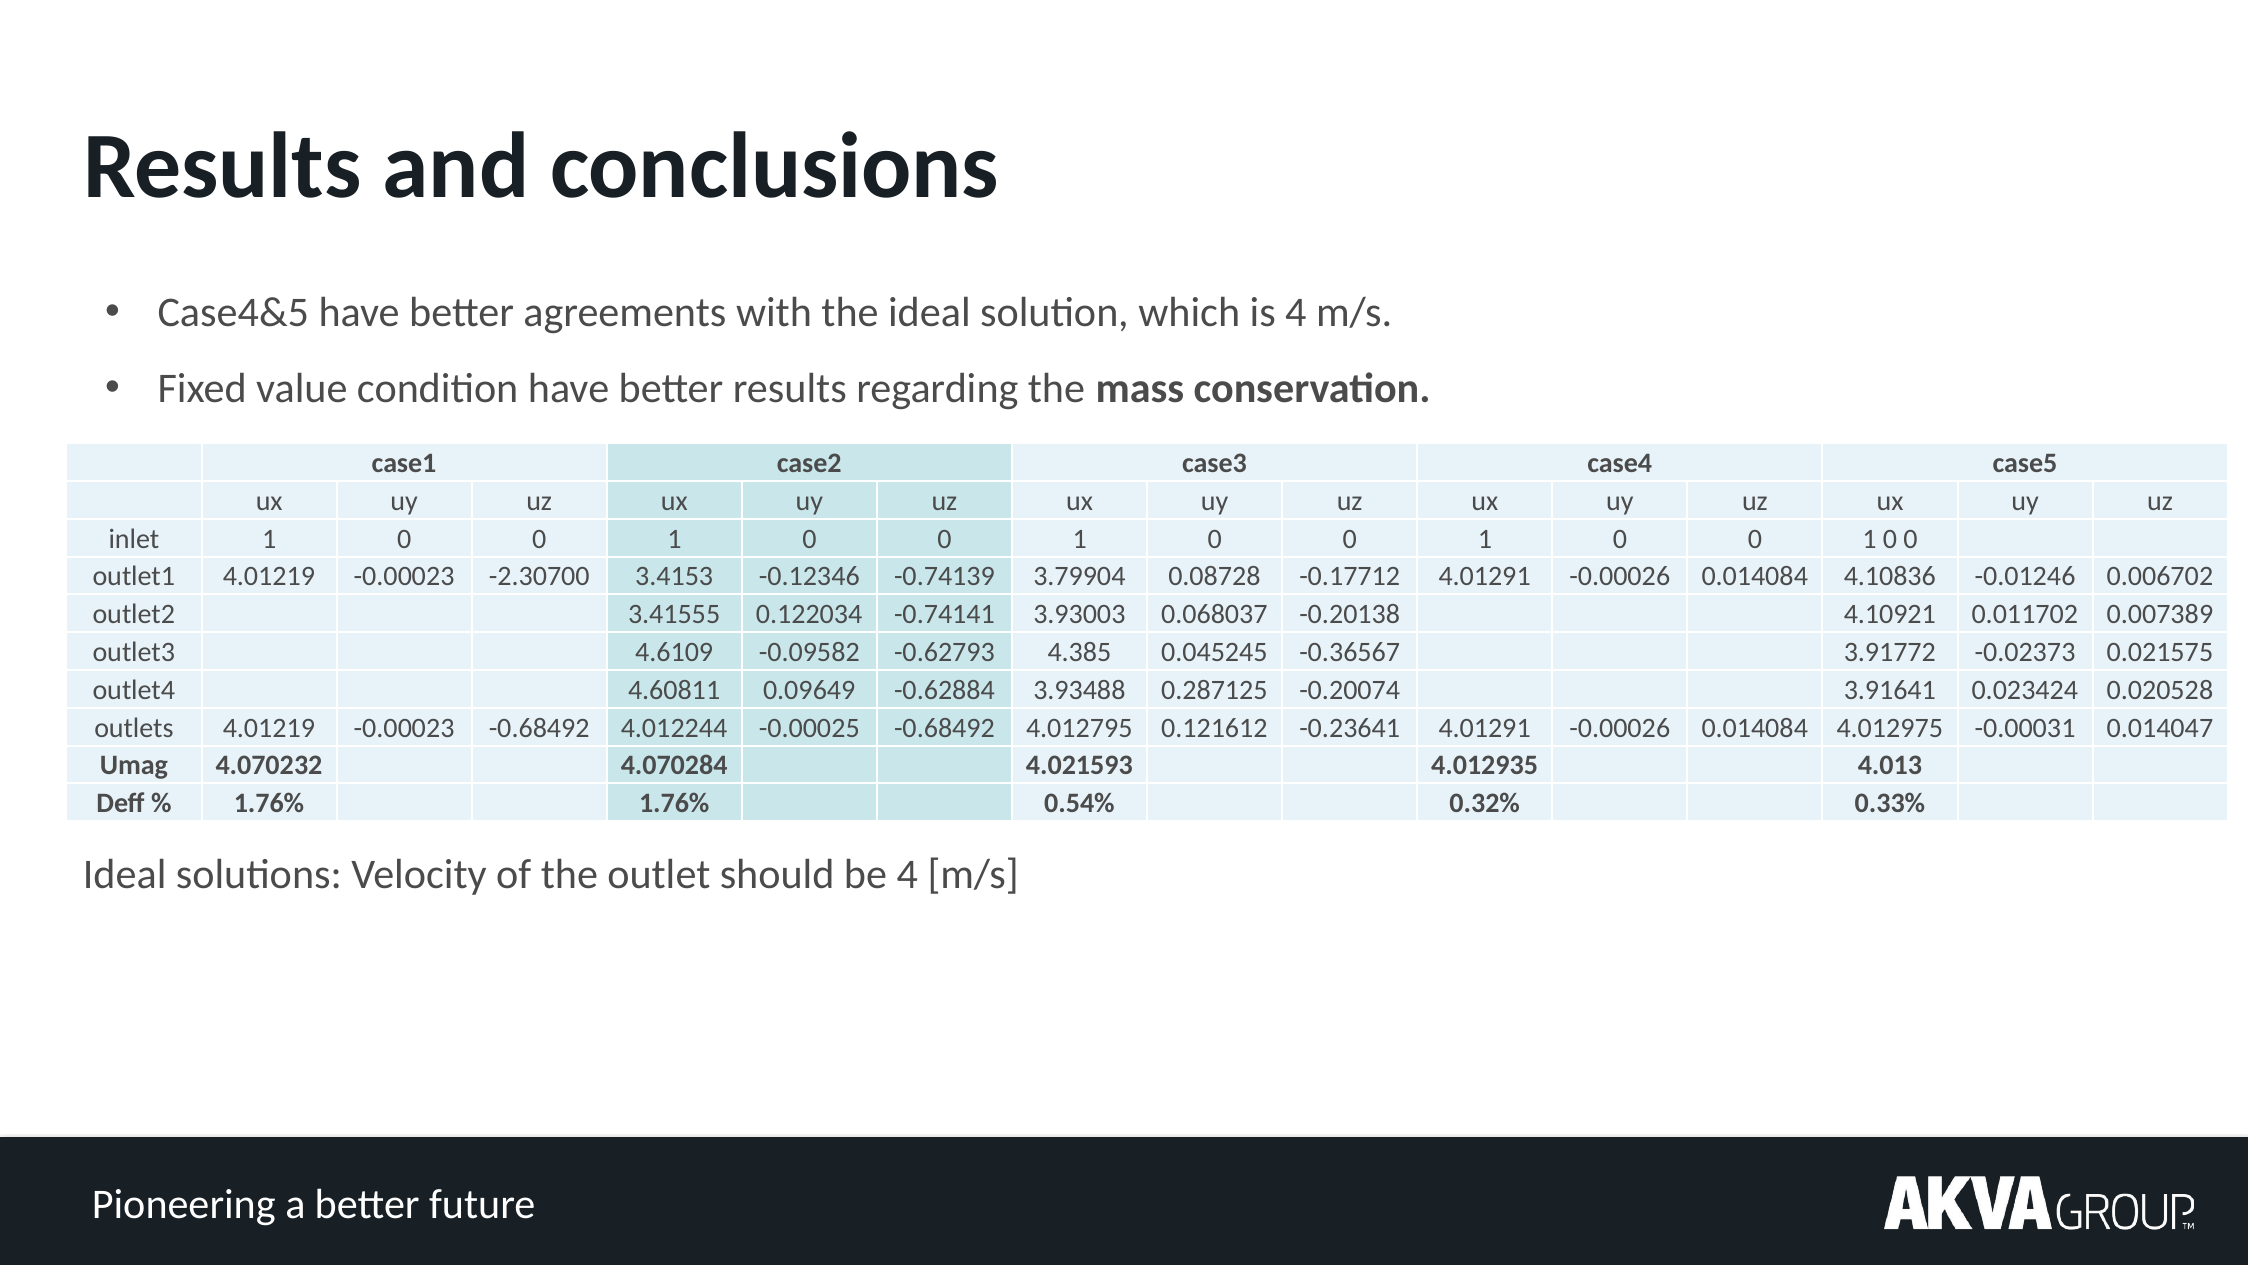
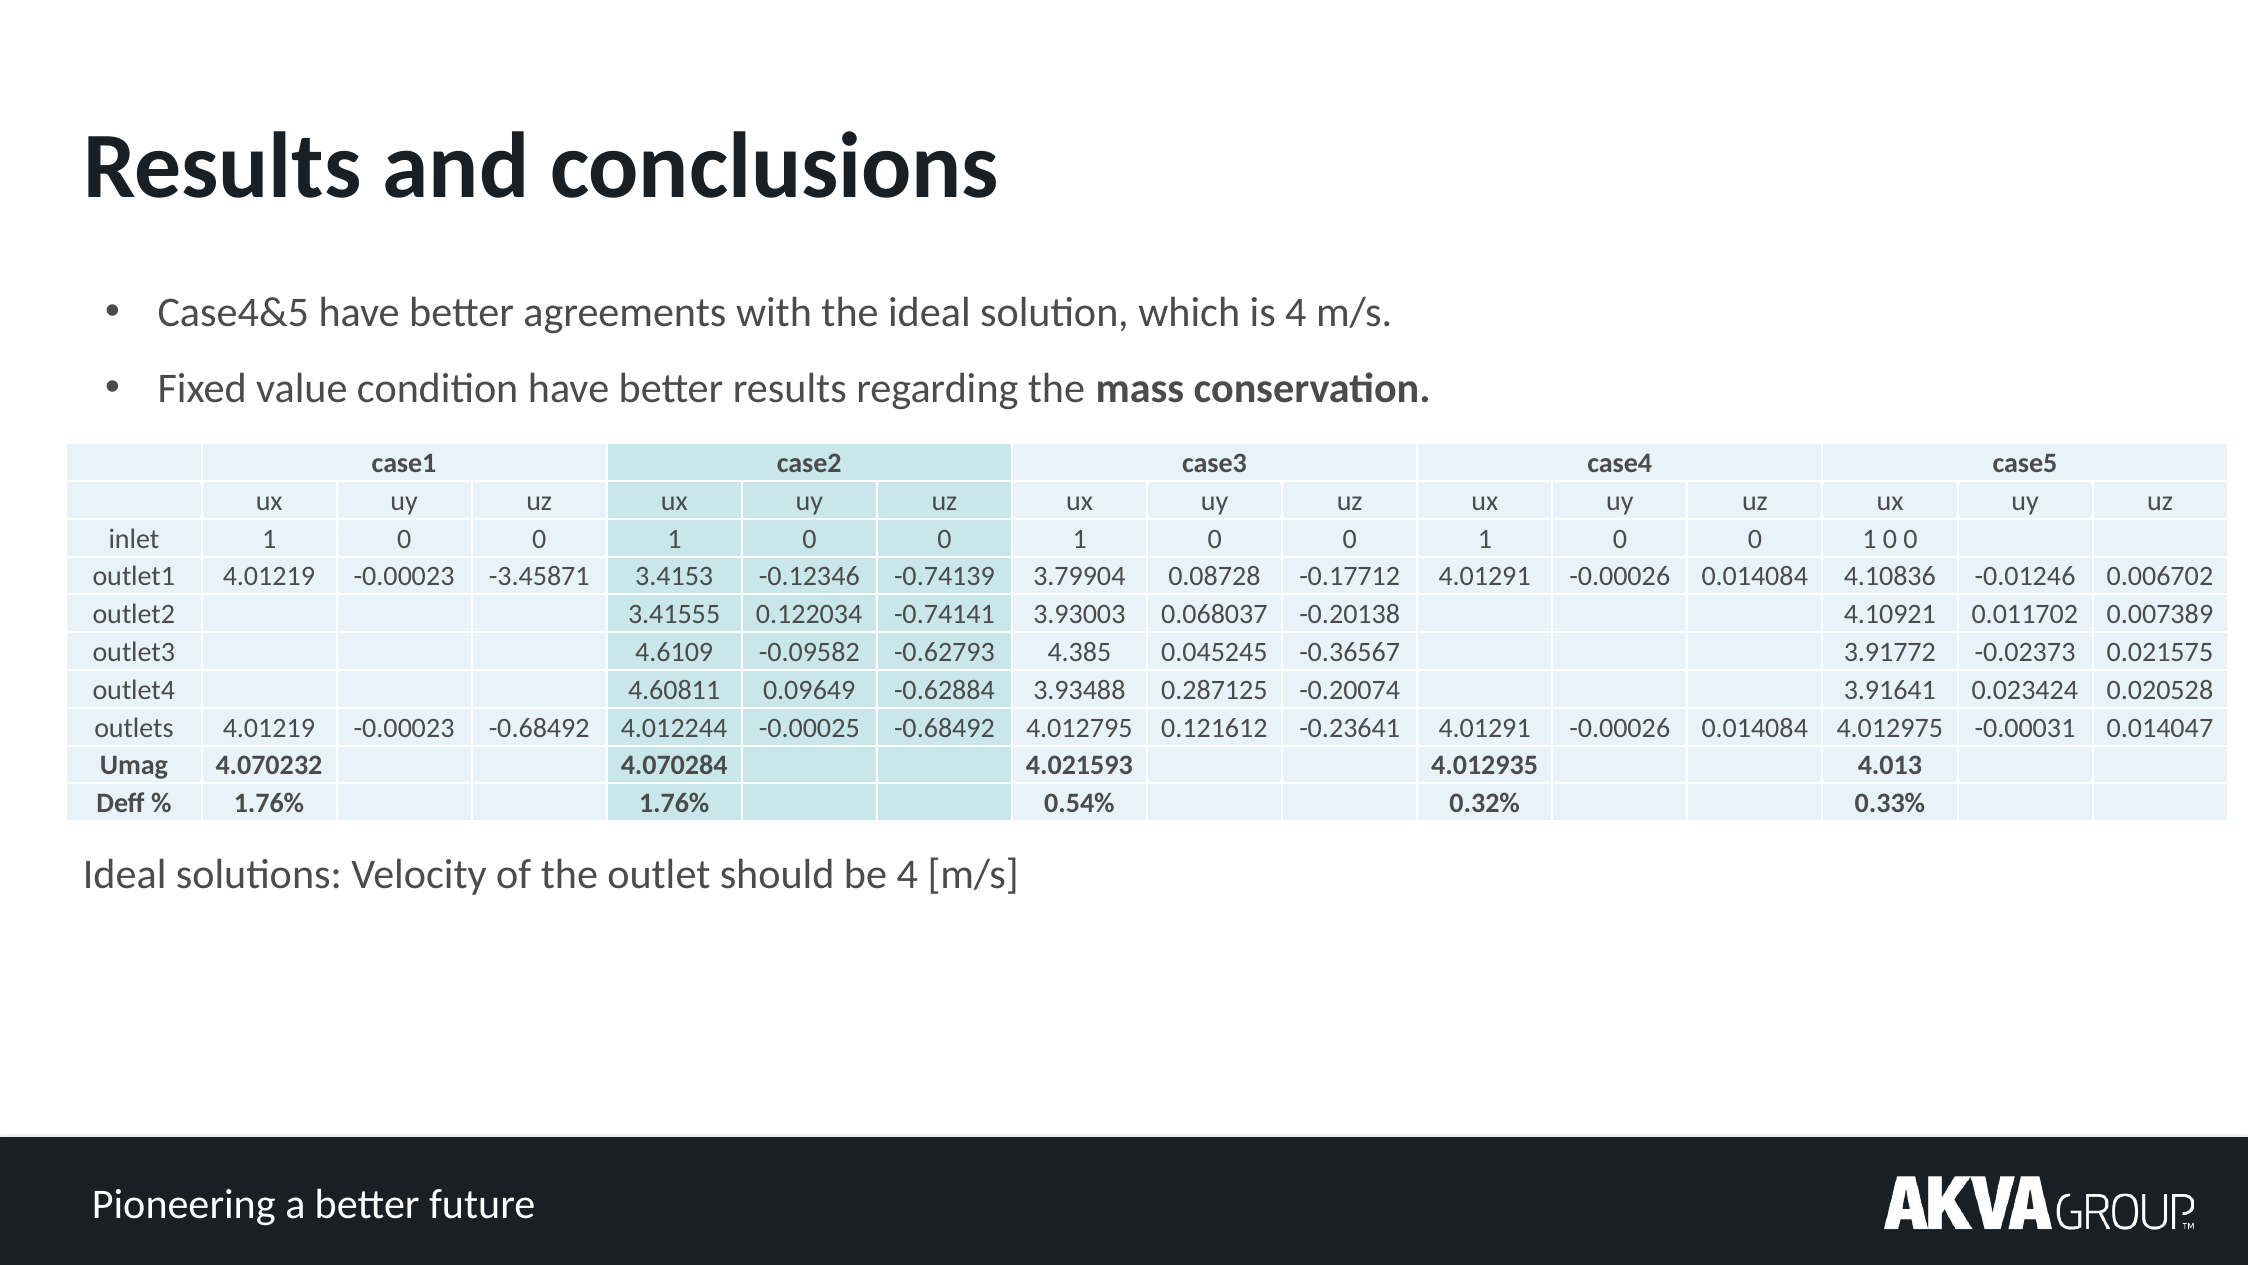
-2.30700: -2.30700 -> -3.45871
